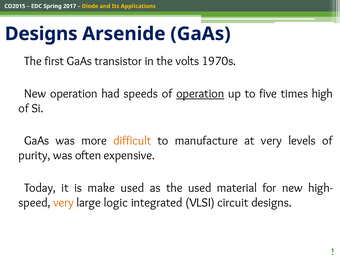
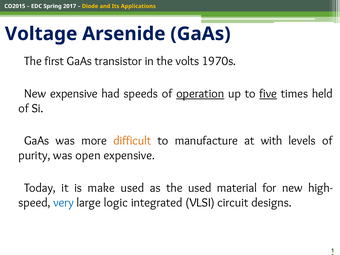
Designs at (41, 34): Designs -> Voltage
operation at (74, 94): operation -> expensive
five underline: none -> present
high: high -> held
at very: very -> with
often: often -> open
very at (64, 203) colour: orange -> blue
